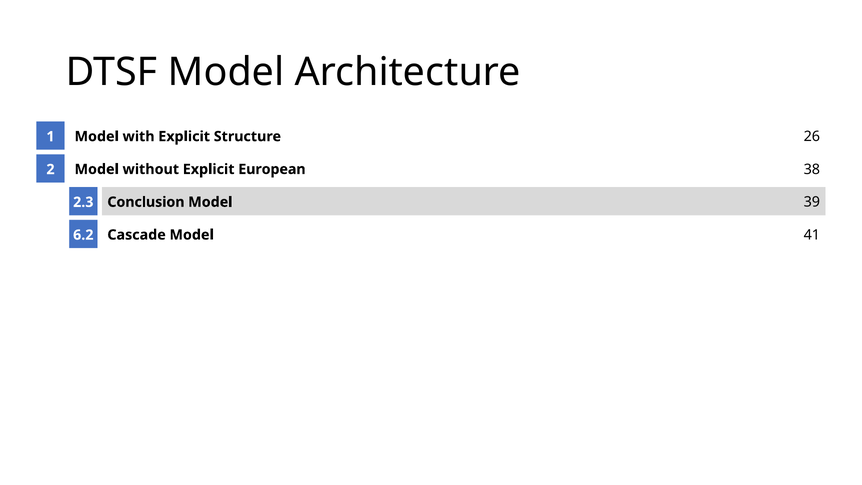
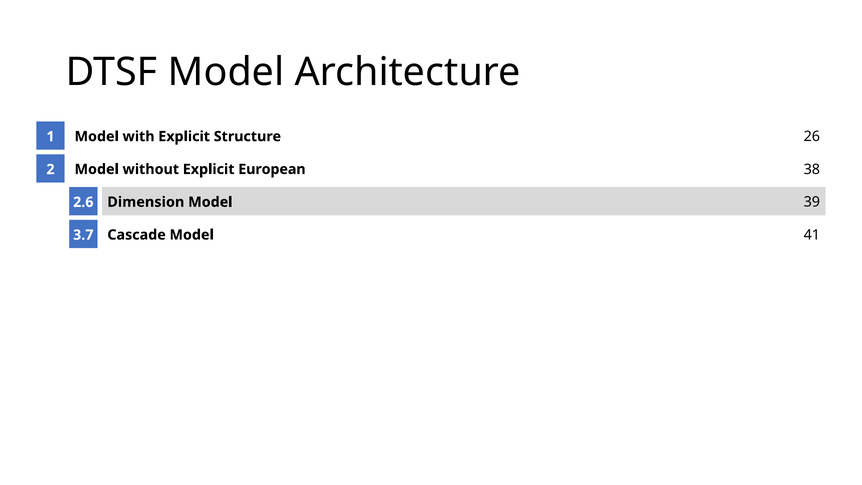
Conclusion: Conclusion -> Dimension
2.3: 2.3 -> 2.6
6.2: 6.2 -> 3.7
